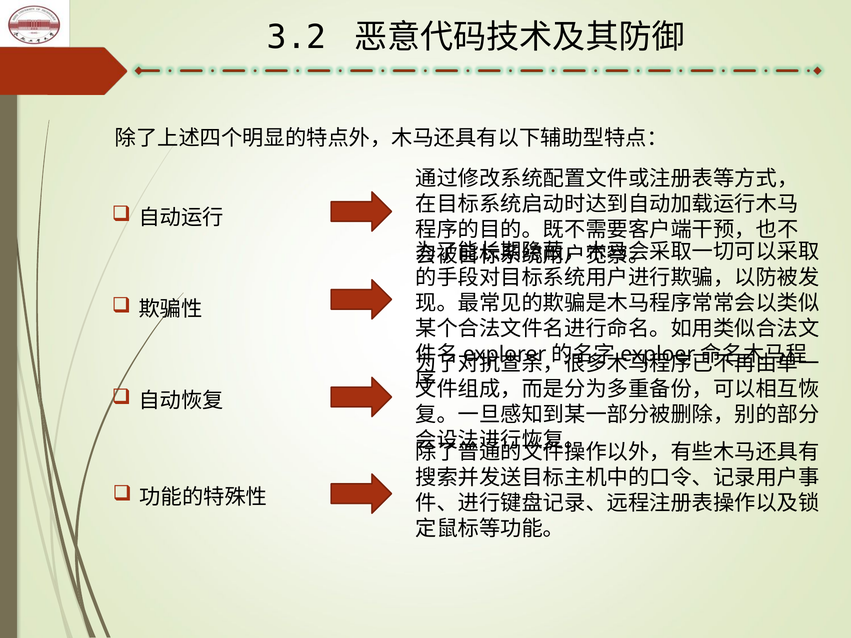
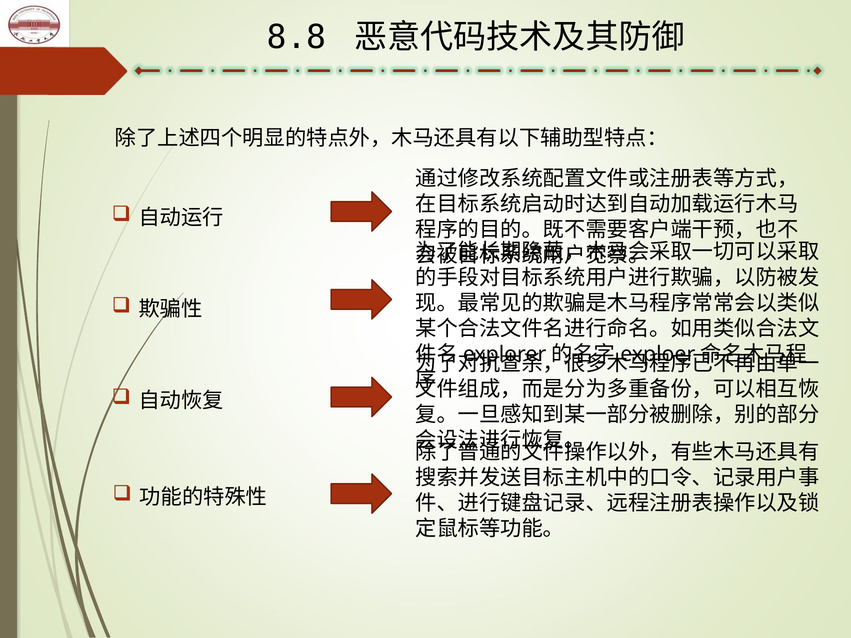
3.2: 3.2 -> 8.8
